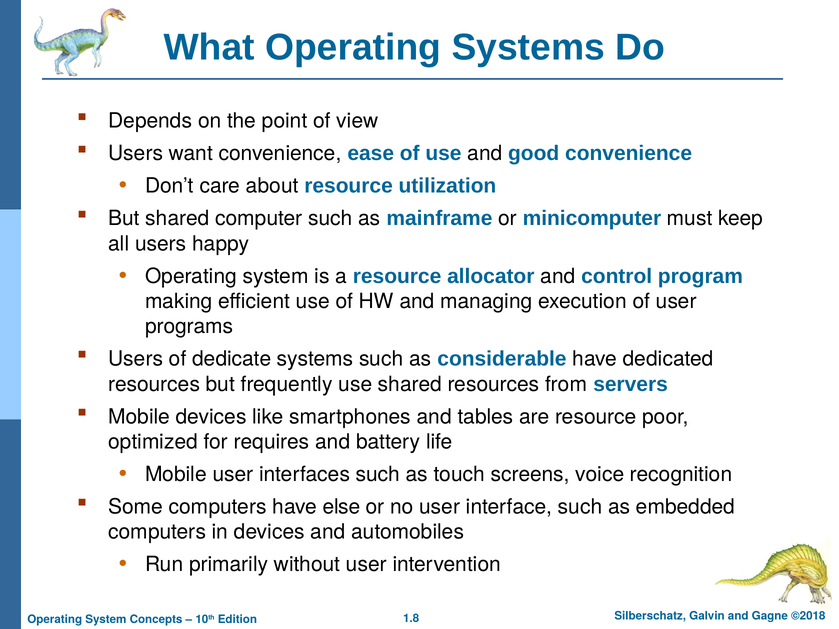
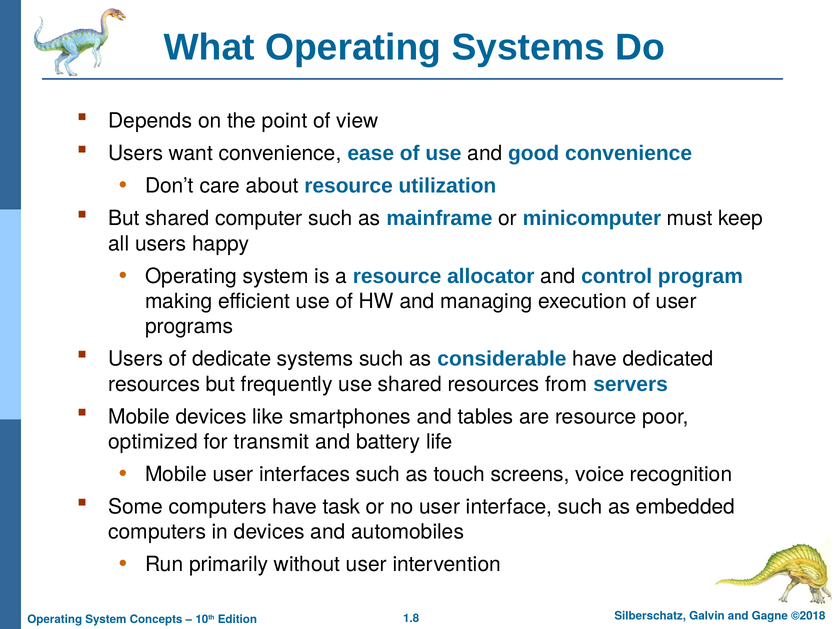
requires: requires -> transmit
else: else -> task
